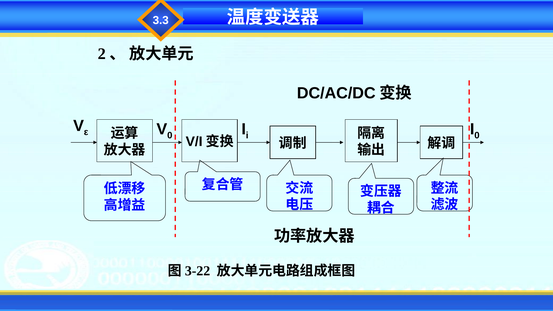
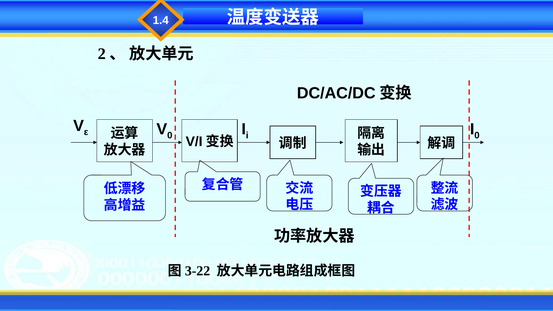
3.3: 3.3 -> 1.4
